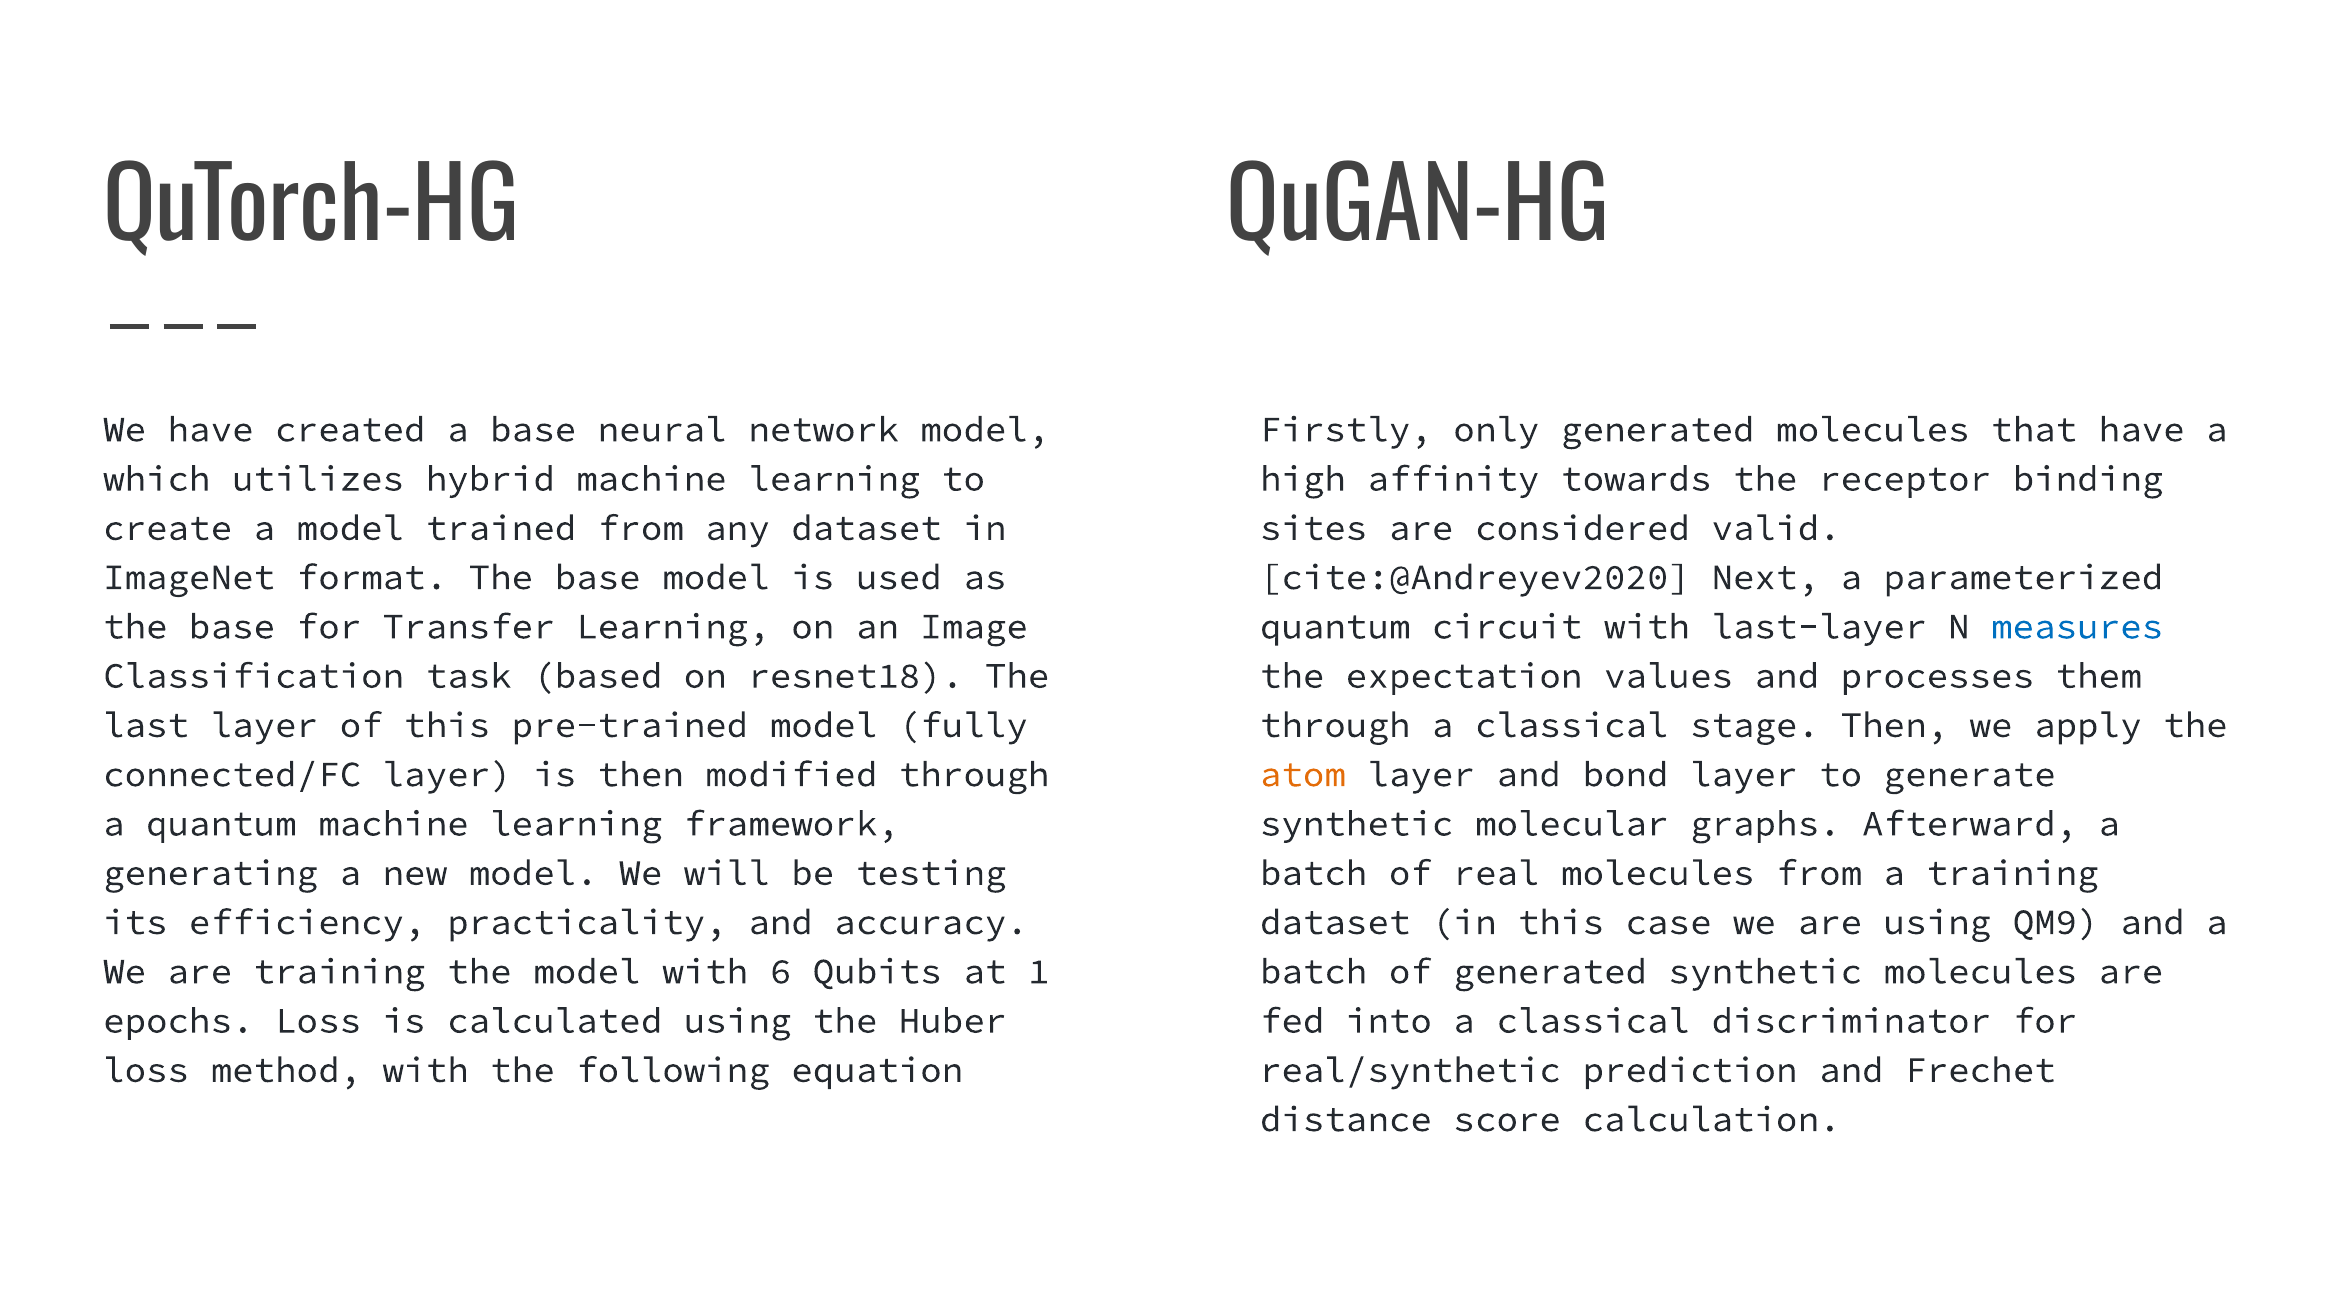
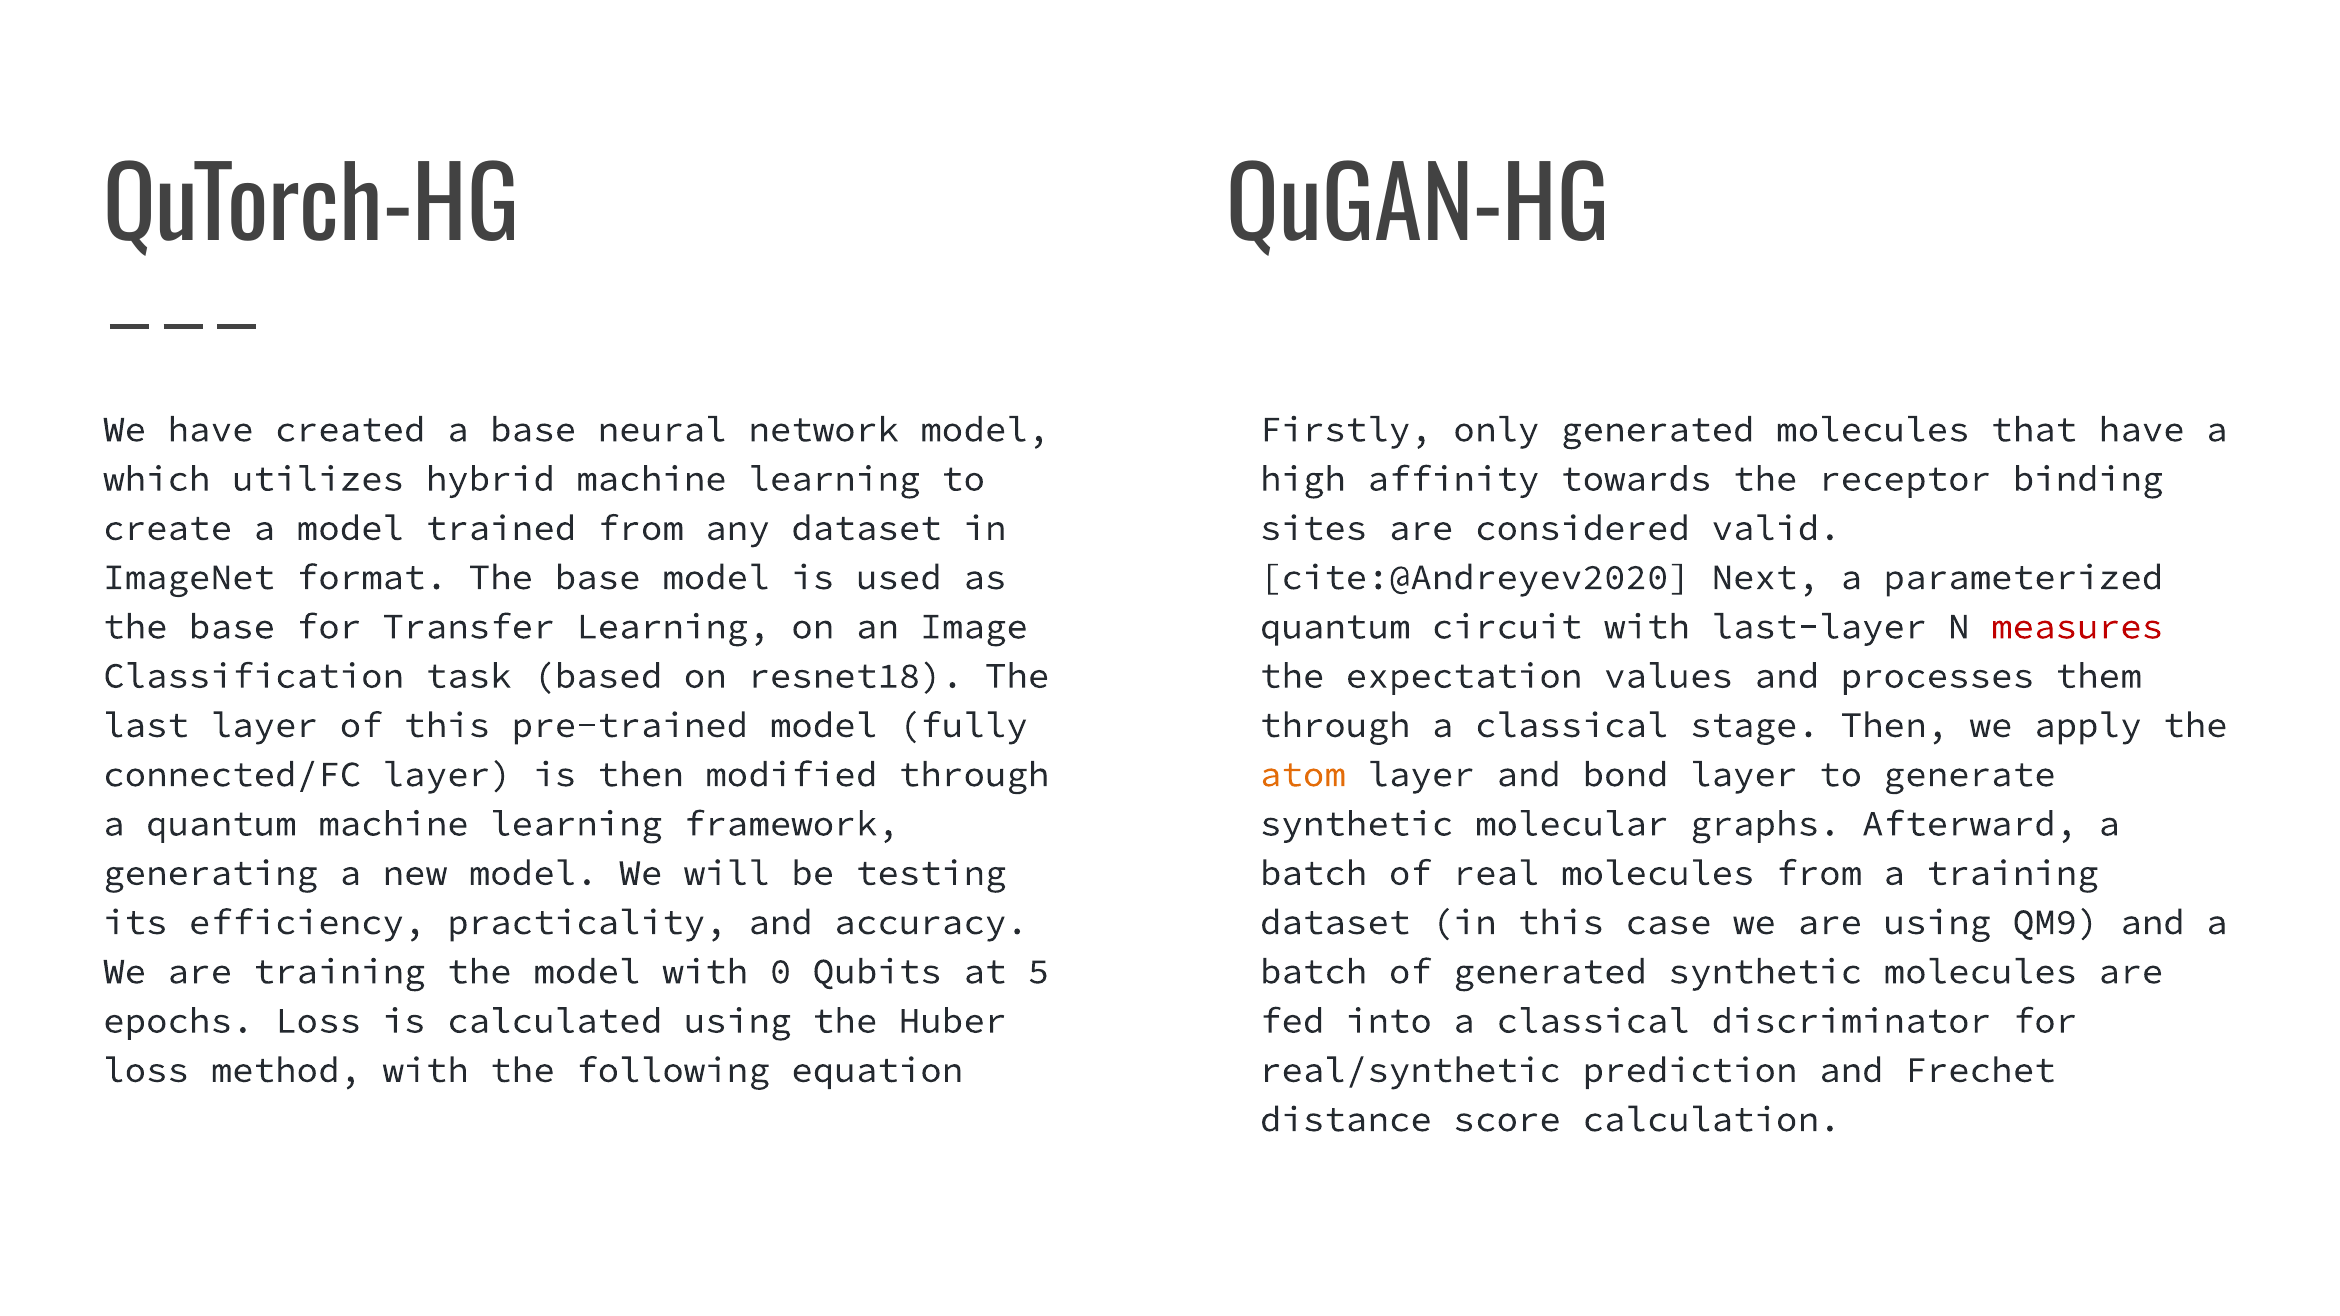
measures colour: blue -> red
6: 6 -> 0
1: 1 -> 5
